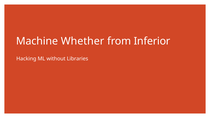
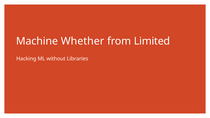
Inferior: Inferior -> Limited
